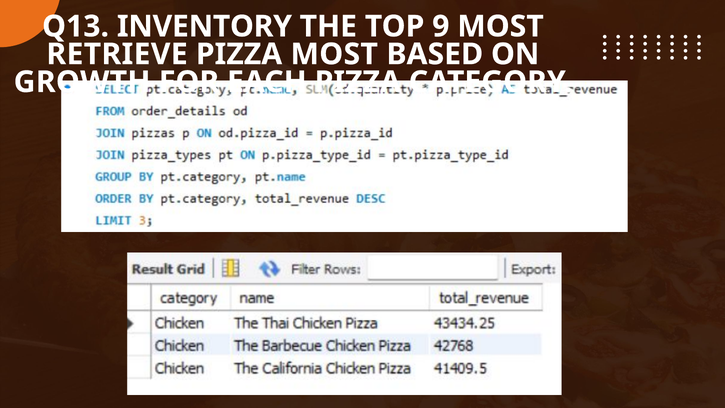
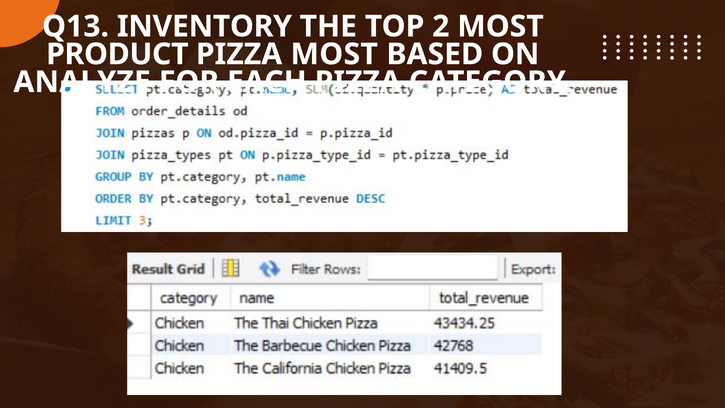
9: 9 -> 2
RETRIEVE: RETRIEVE -> PRODUCT
GROWTH: GROWTH -> ANALYZE
